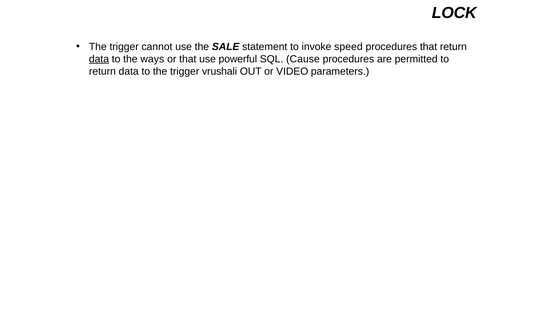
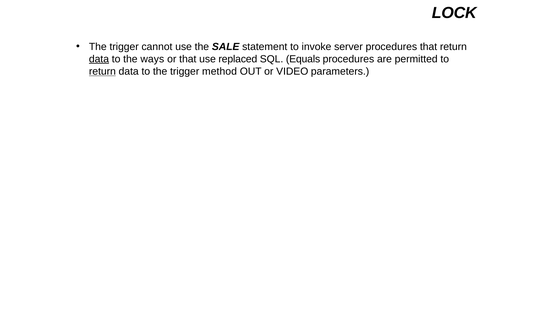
speed: speed -> server
powerful: powerful -> replaced
Cause: Cause -> Equals
return at (102, 71) underline: none -> present
vrushali: vrushali -> method
